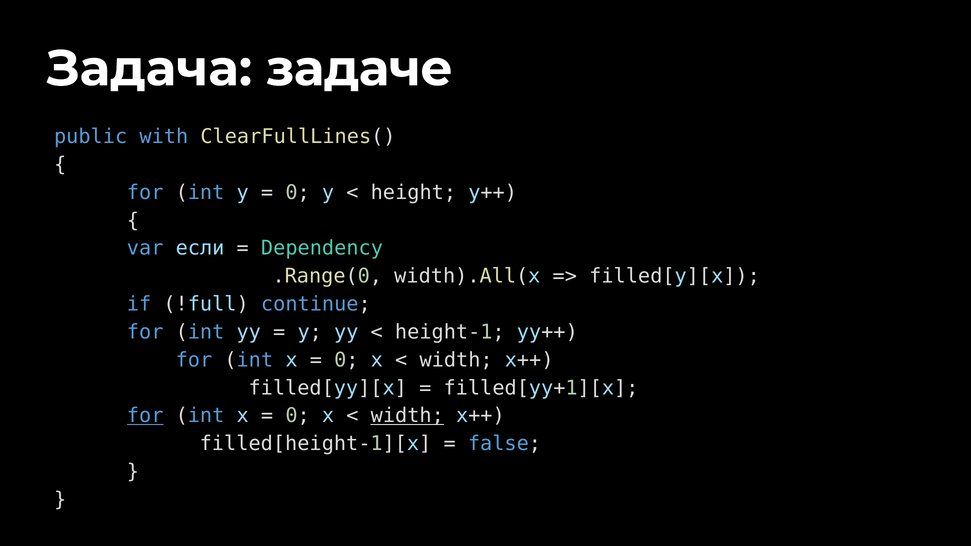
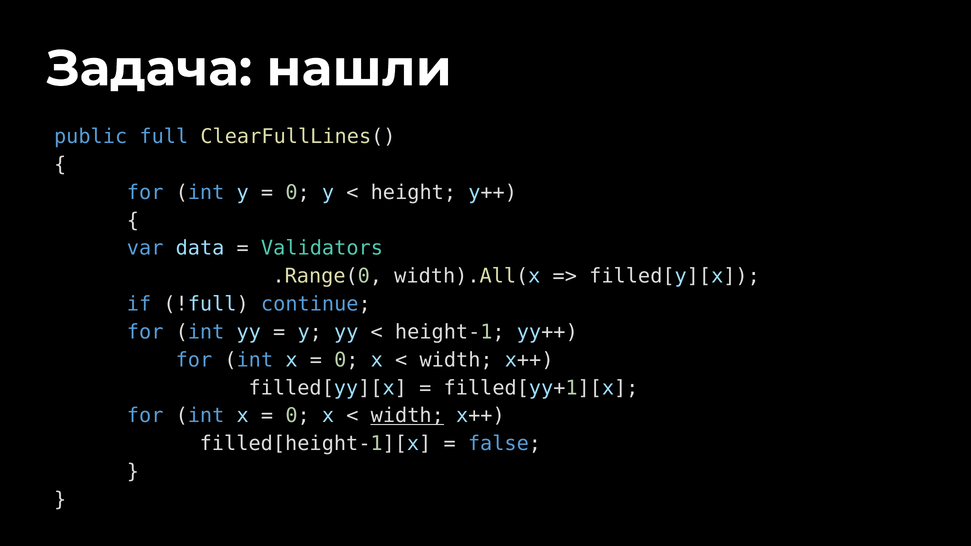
задаче: задаче -> нашли
with: with -> full
если: если -> data
Dependency: Dependency -> Validators
for at (145, 416) underline: present -> none
